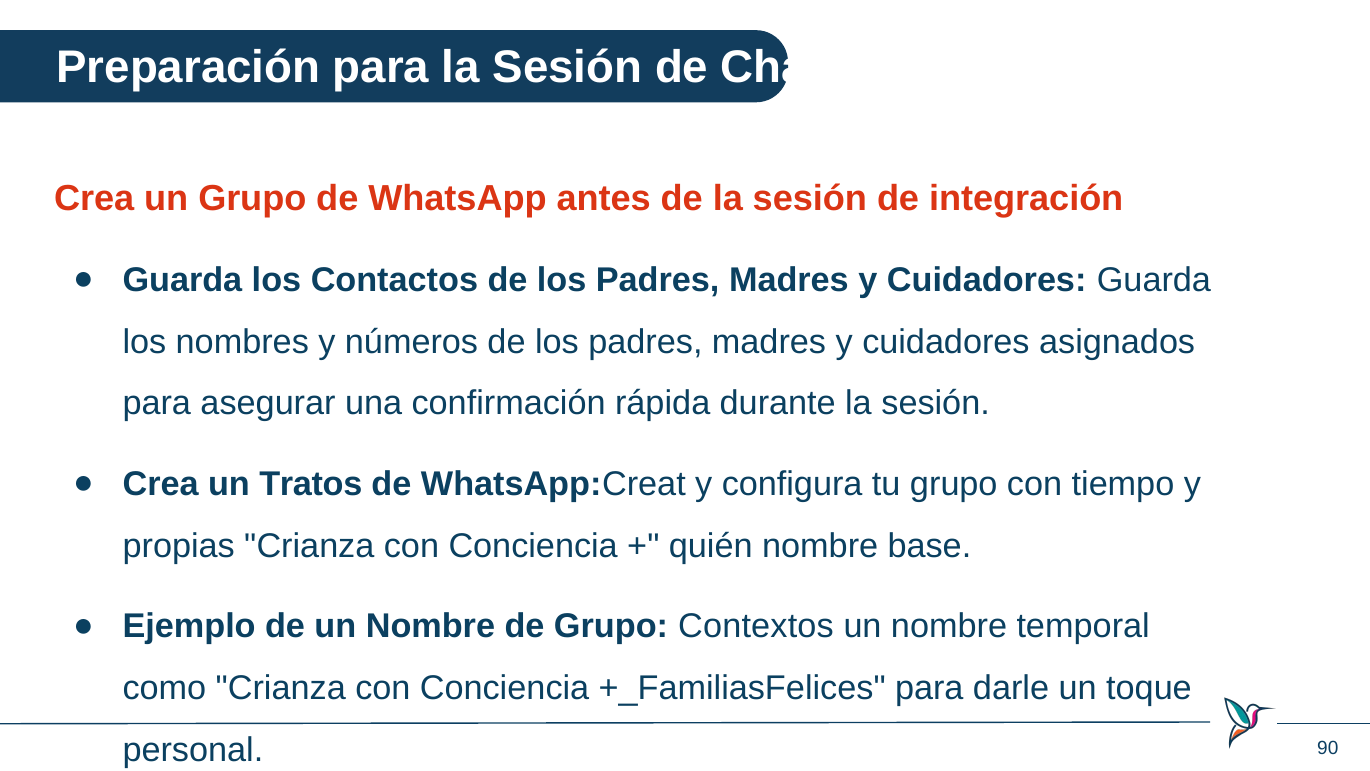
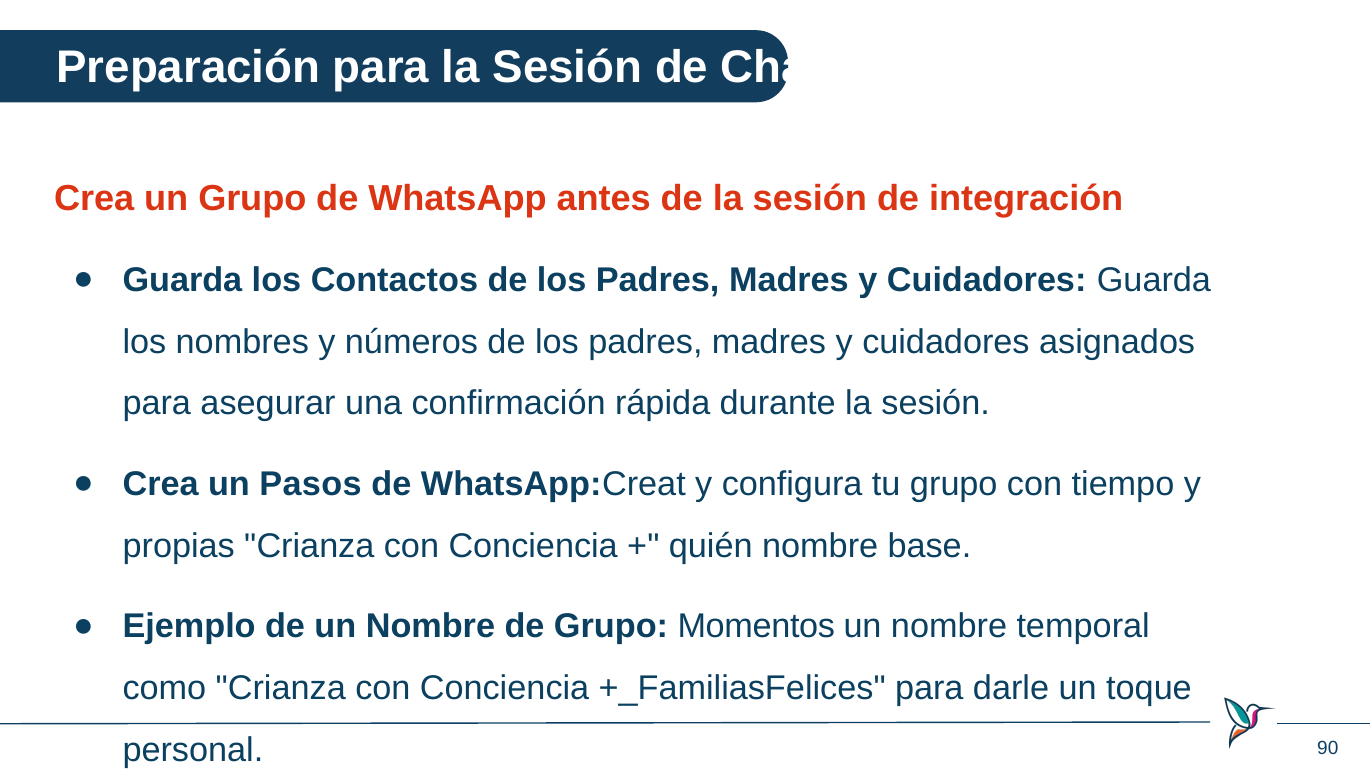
Tratos: Tratos -> Pasos
Contextos: Contextos -> Momentos
